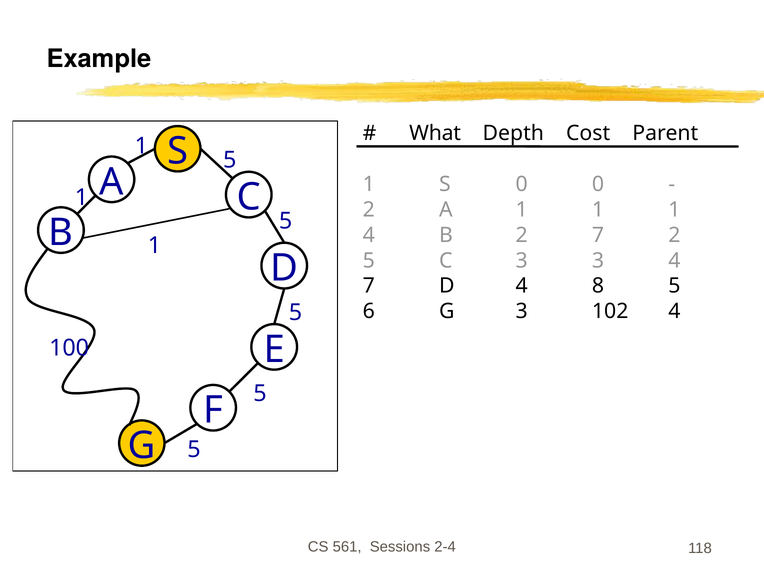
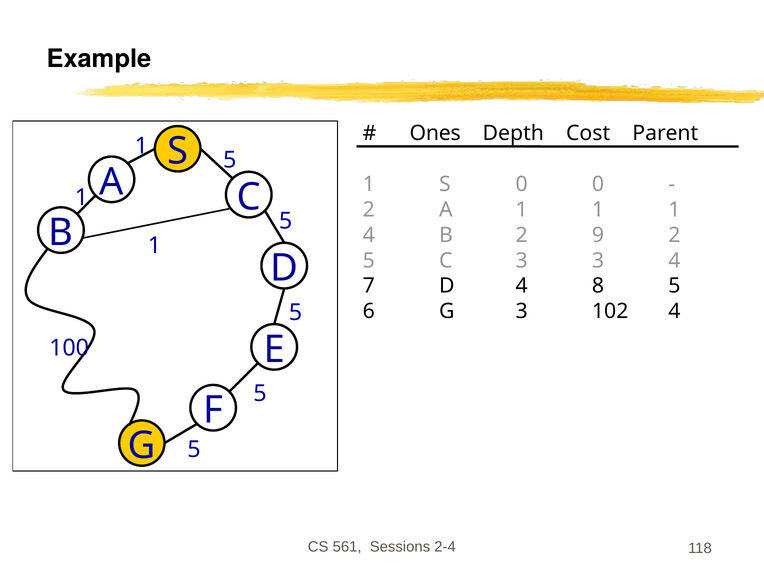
What: What -> Ones
2 7: 7 -> 9
